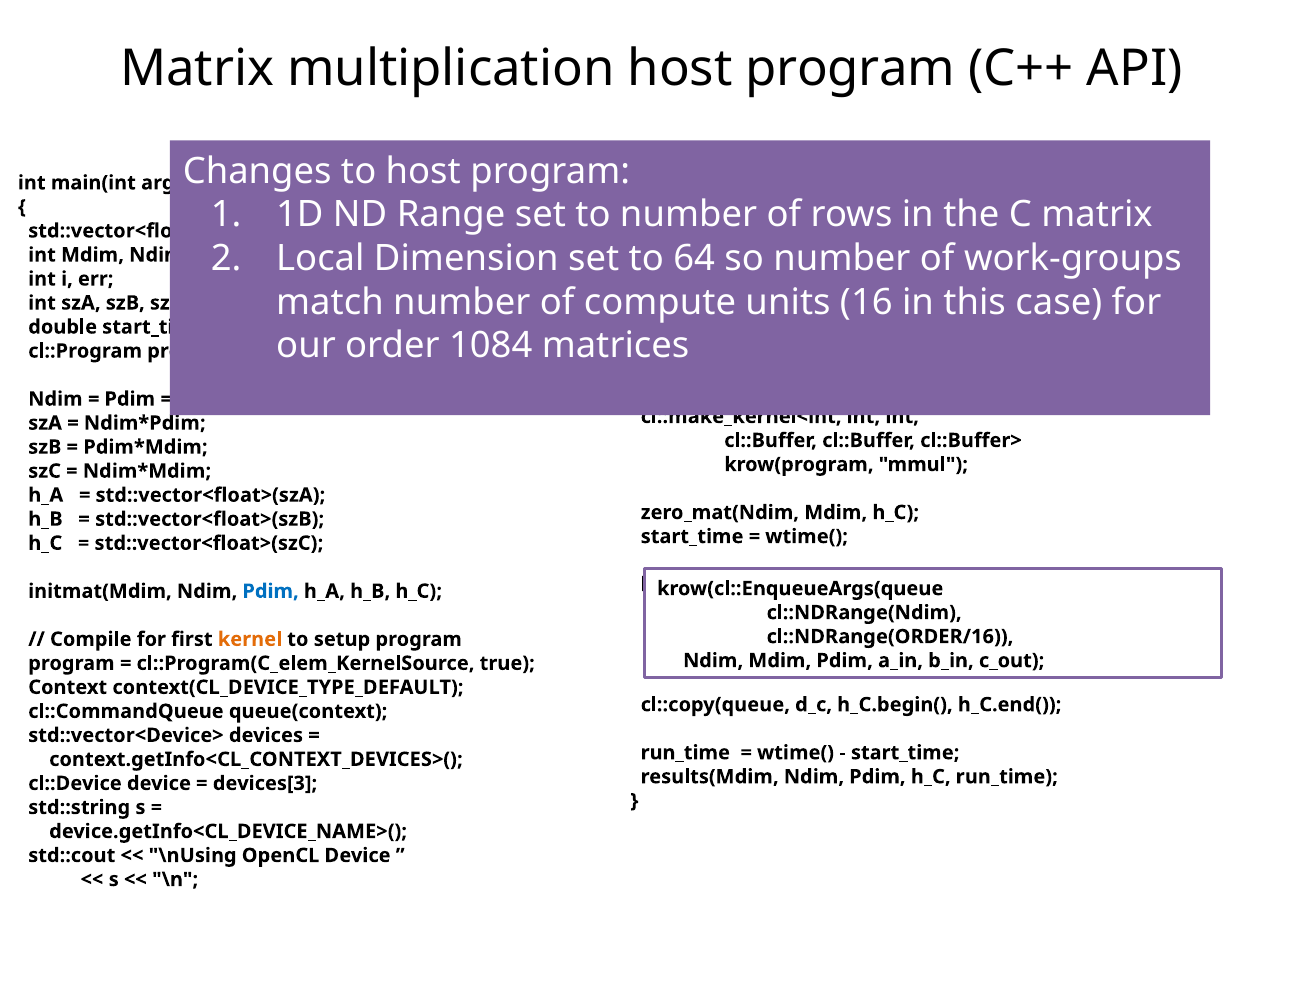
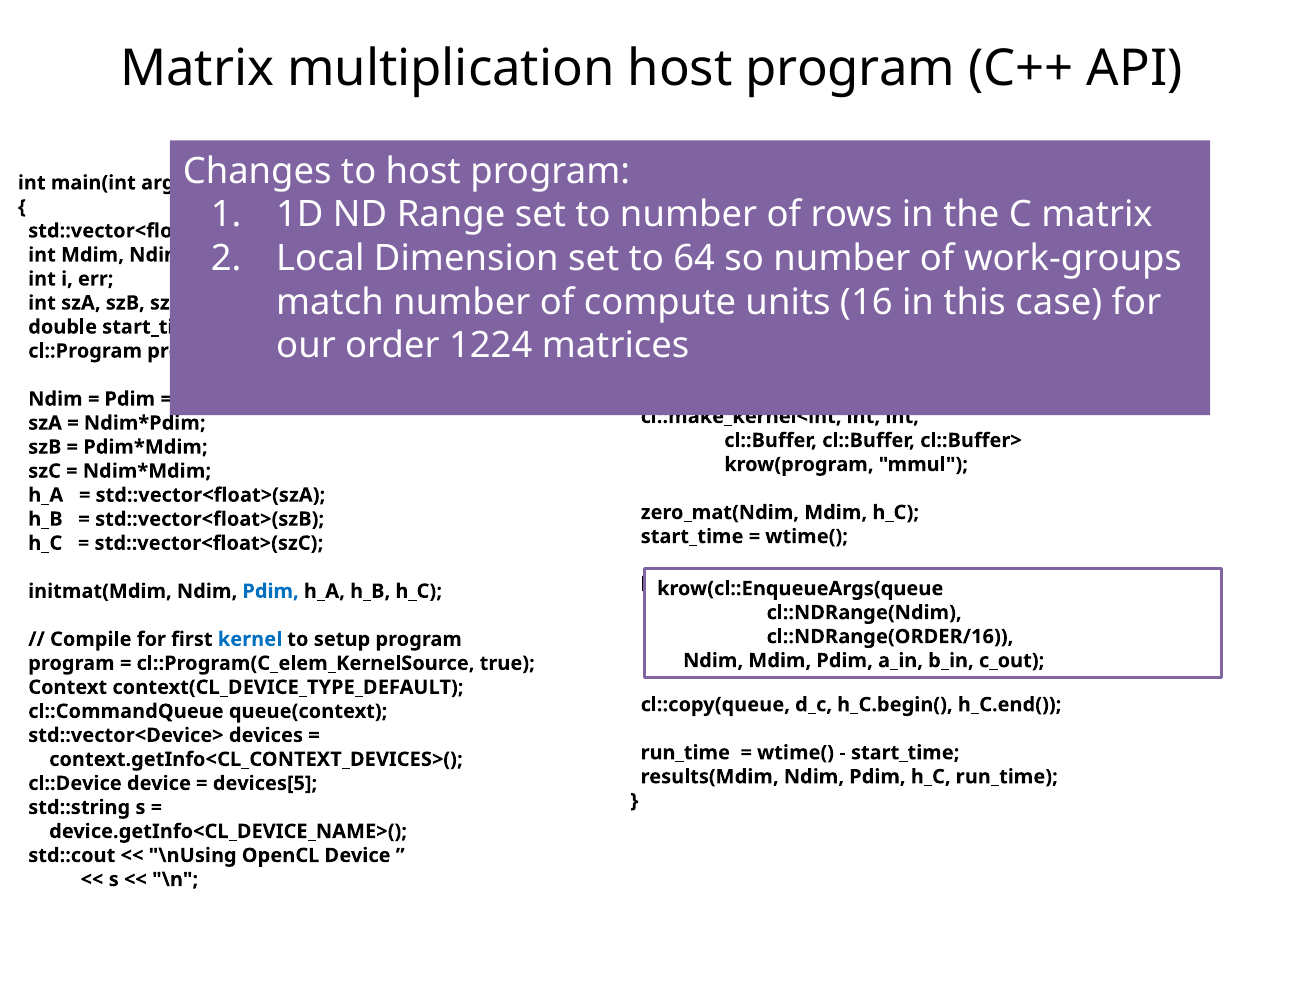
1084: 1084 -> 1224
kernel colour: orange -> blue
devices[3: devices[3 -> devices[5
